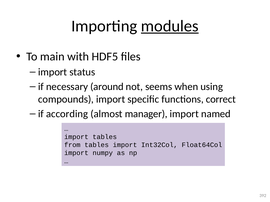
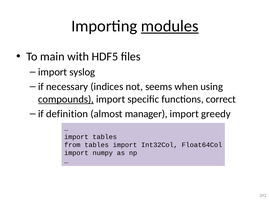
status: status -> syslog
around: around -> indices
compounds underline: none -> present
according: according -> definition
named: named -> greedy
